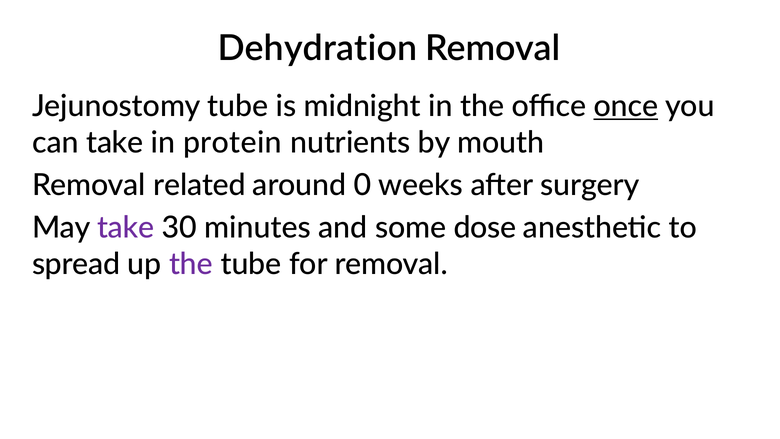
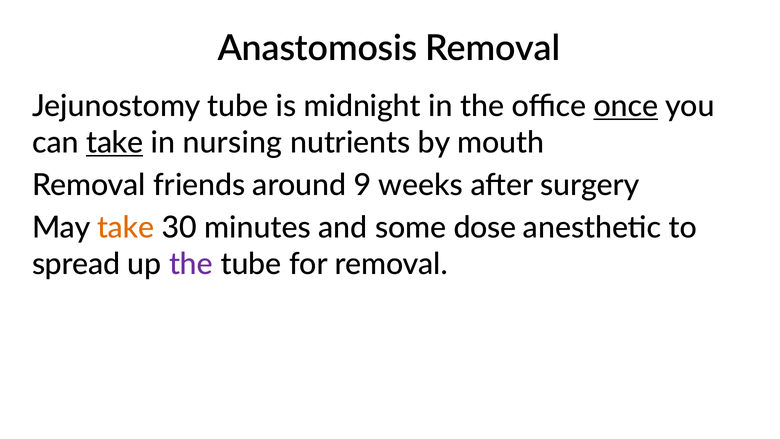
Dehydration: Dehydration -> Anastomosis
take at (115, 143) underline: none -> present
protein: protein -> nursing
related: related -> friends
0: 0 -> 9
take at (126, 228) colour: purple -> orange
